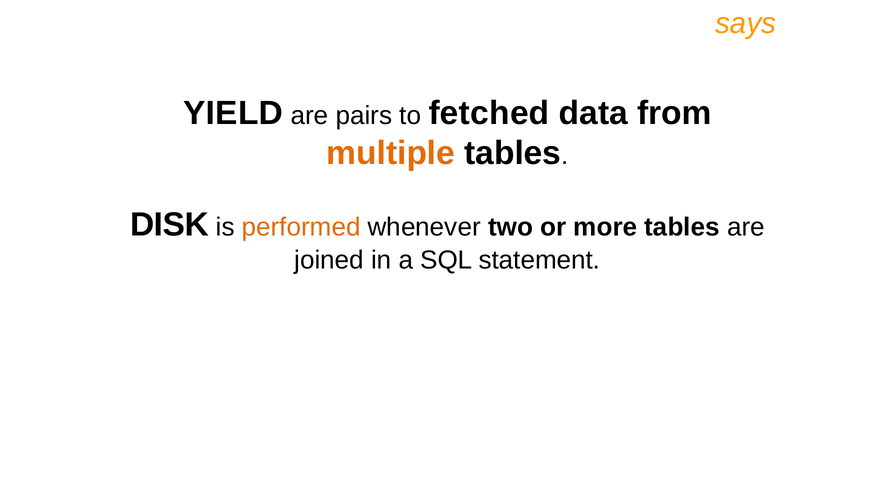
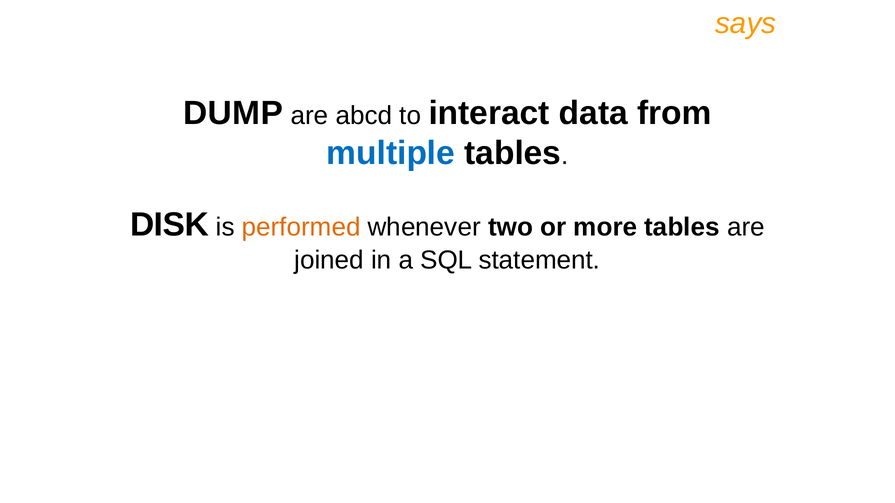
YIELD: YIELD -> DUMP
pairs: pairs -> abcd
fetched: fetched -> interact
multiple colour: orange -> blue
